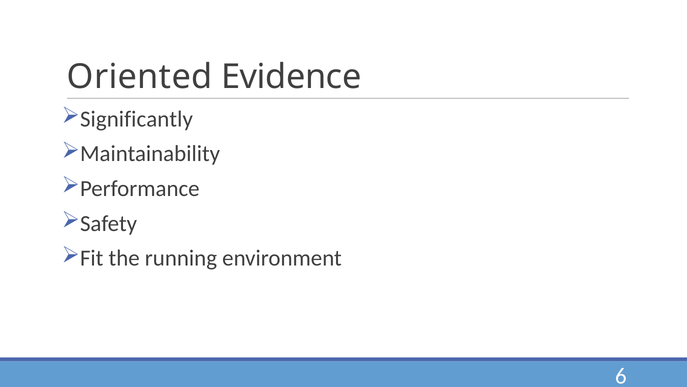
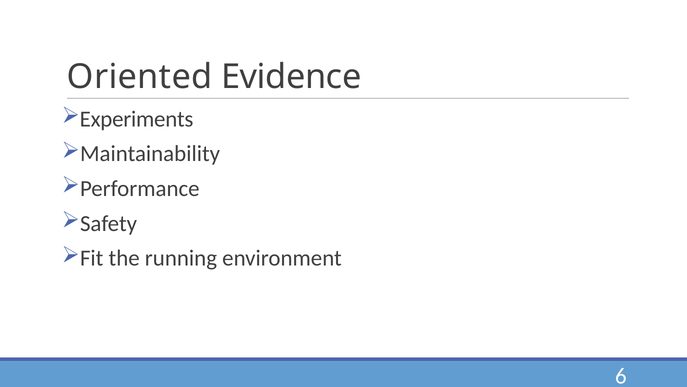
Significantly: Significantly -> Experiments
